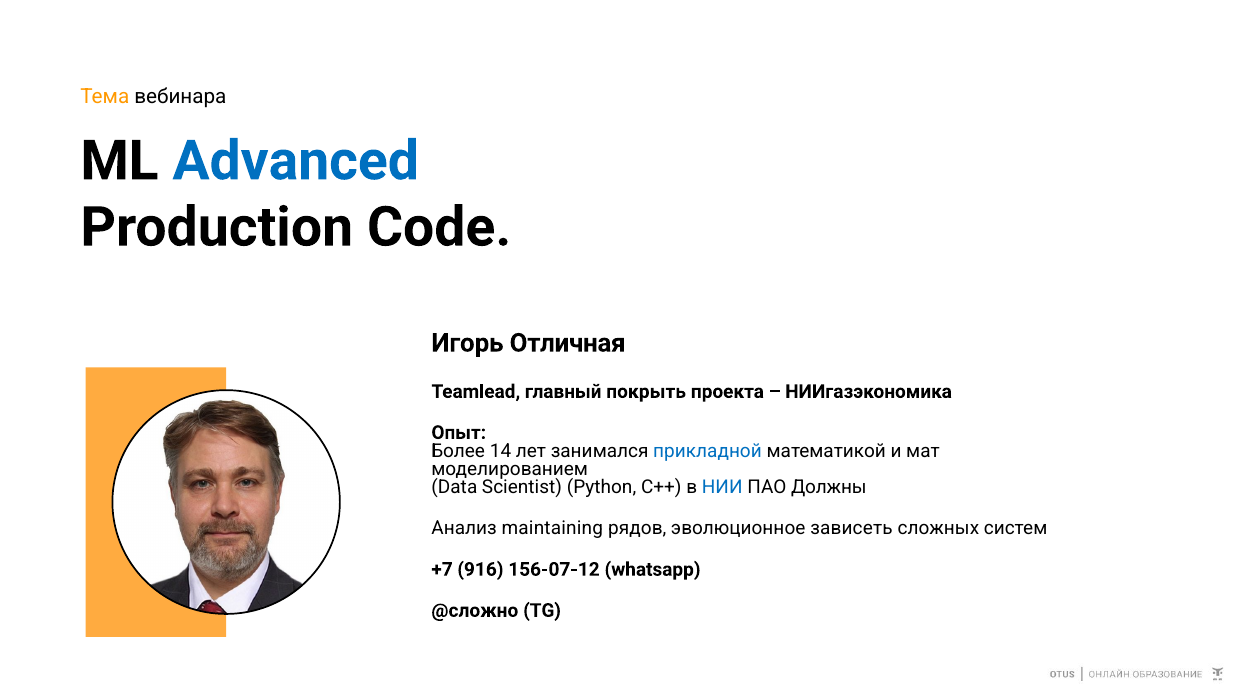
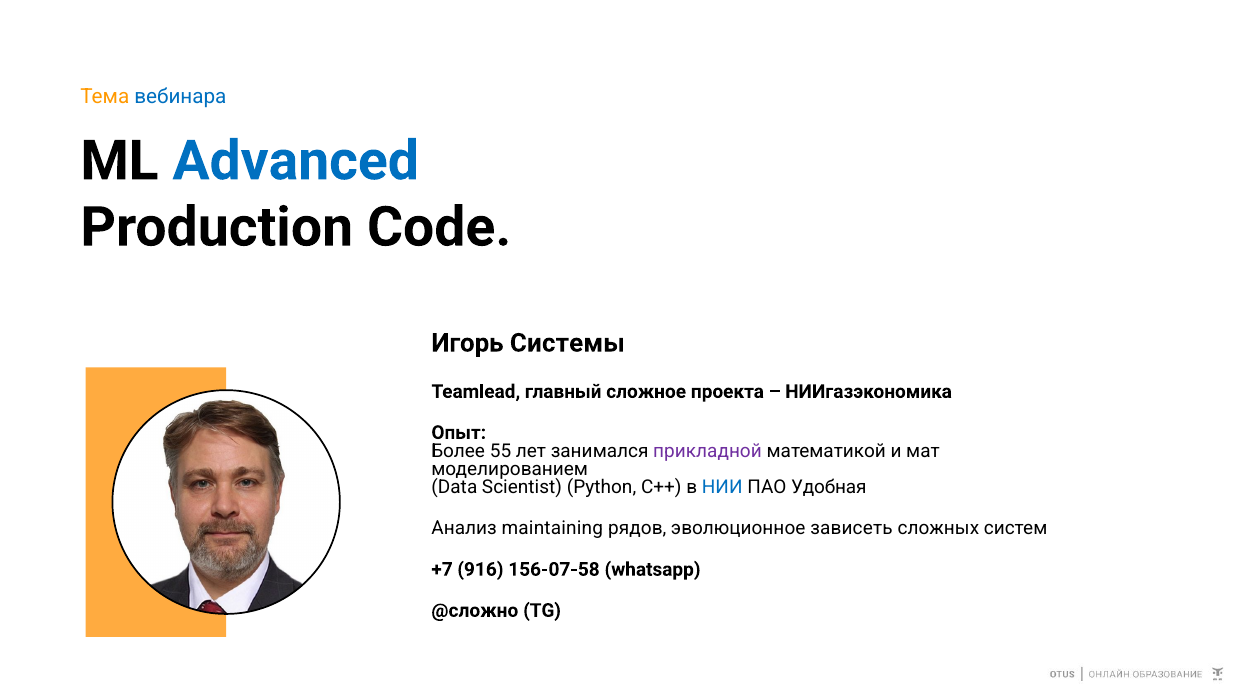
вебинара colour: black -> blue
Отличная: Отличная -> Системы
покрыть: покрыть -> сложное
14: 14 -> 55
прикладной colour: blue -> purple
Должны: Должны -> Удобная
156-07-12: 156-07-12 -> 156-07-58
